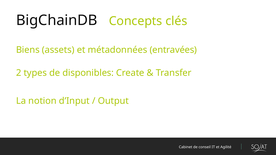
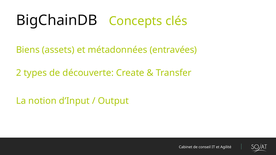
disponibles: disponibles -> découverte
